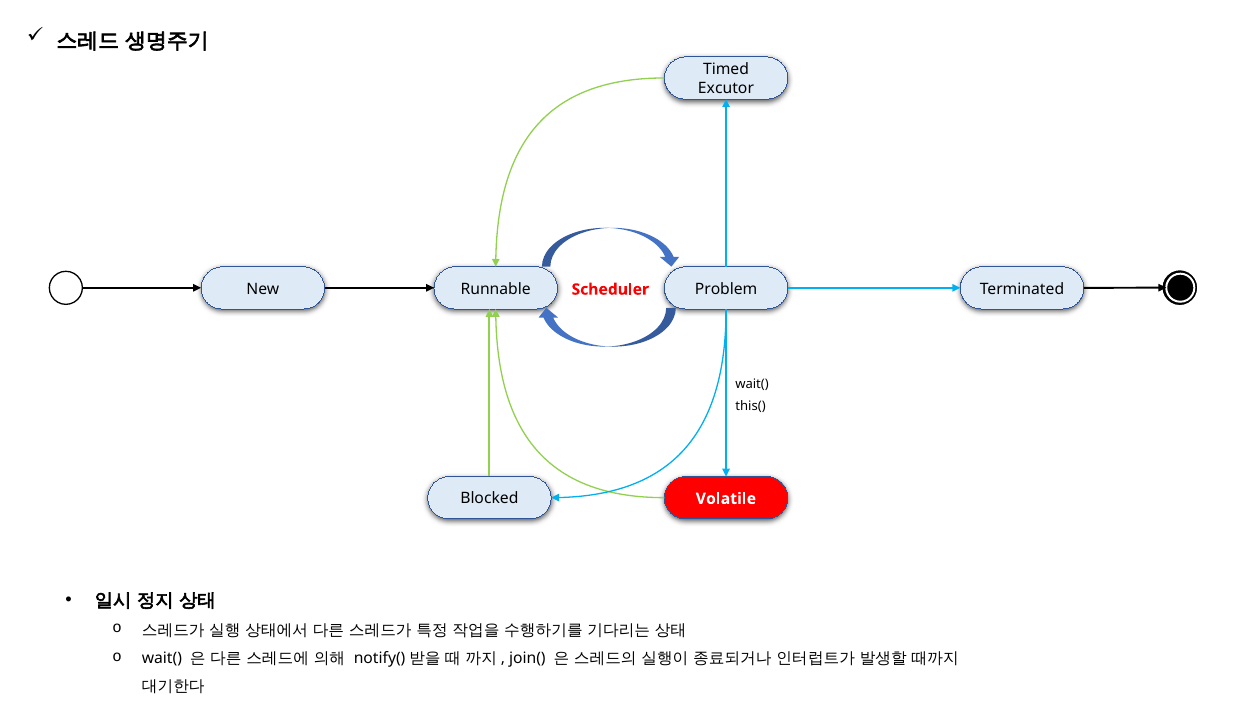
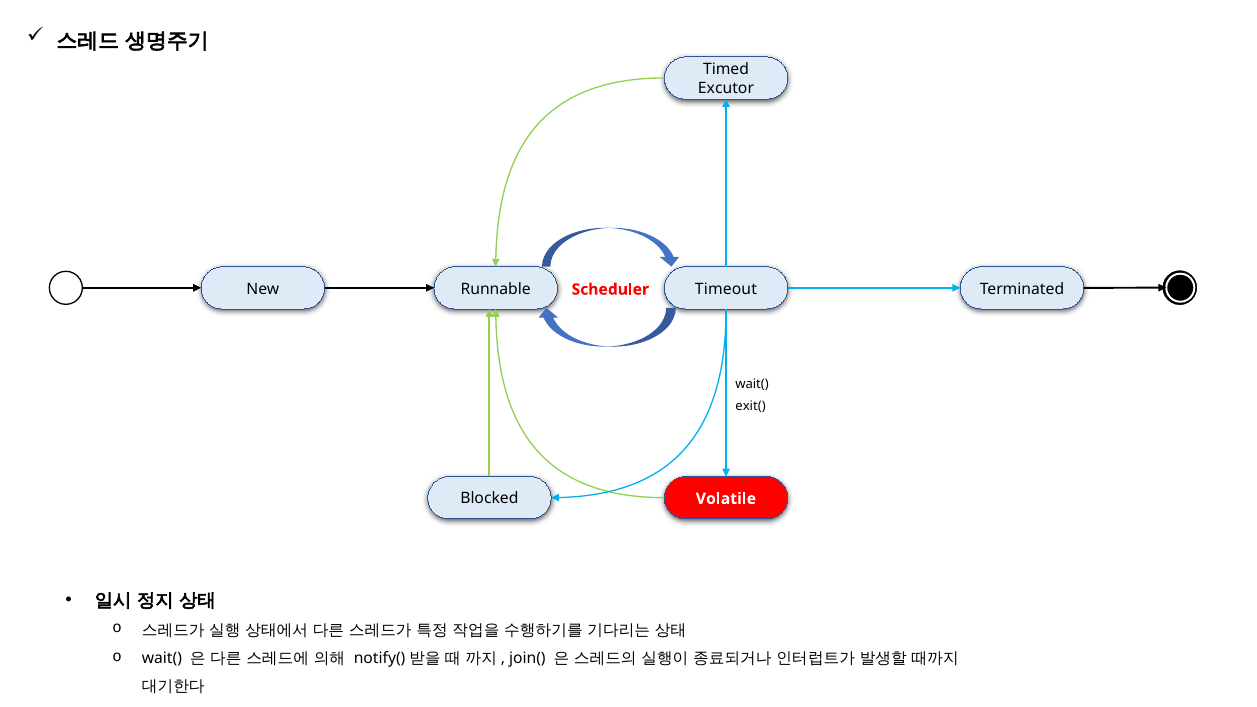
Problem: Problem -> Timeout
this(: this( -> exit(
